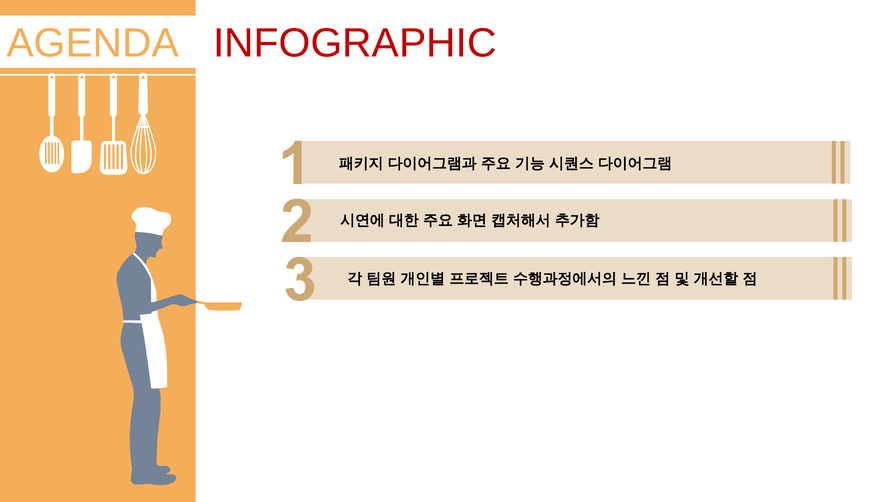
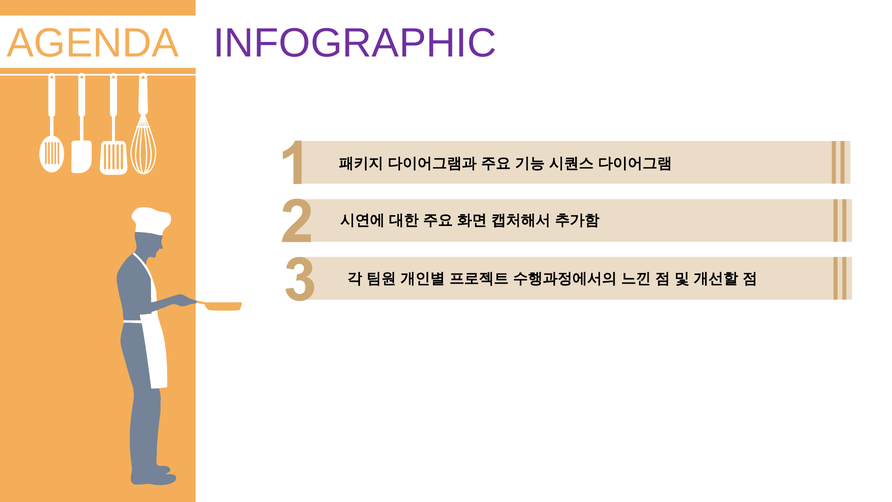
INFOGRAPHIC colour: red -> purple
